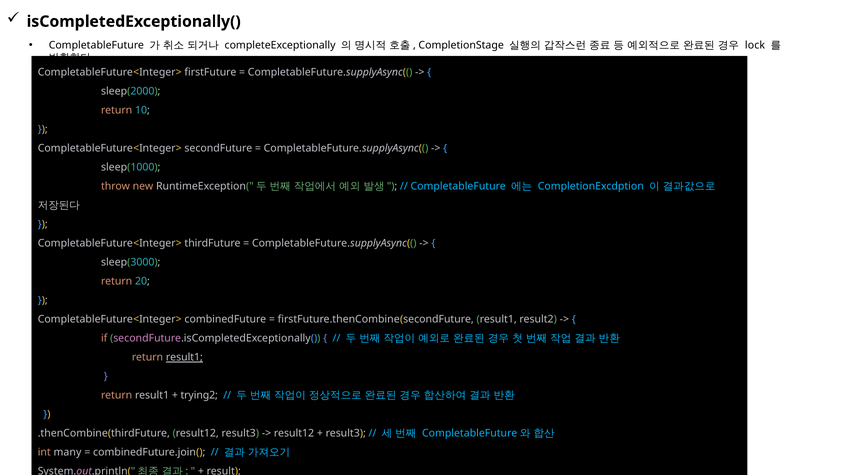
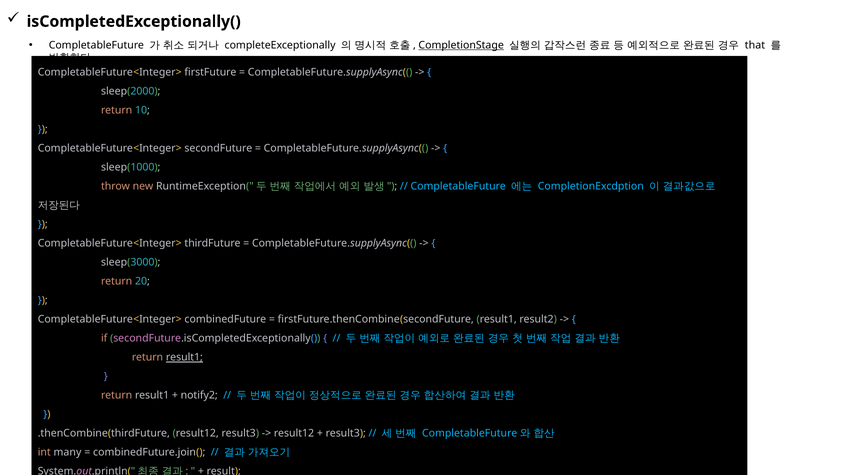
CompletionStage underline: none -> present
lock: lock -> that
trying2: trying2 -> notify2
